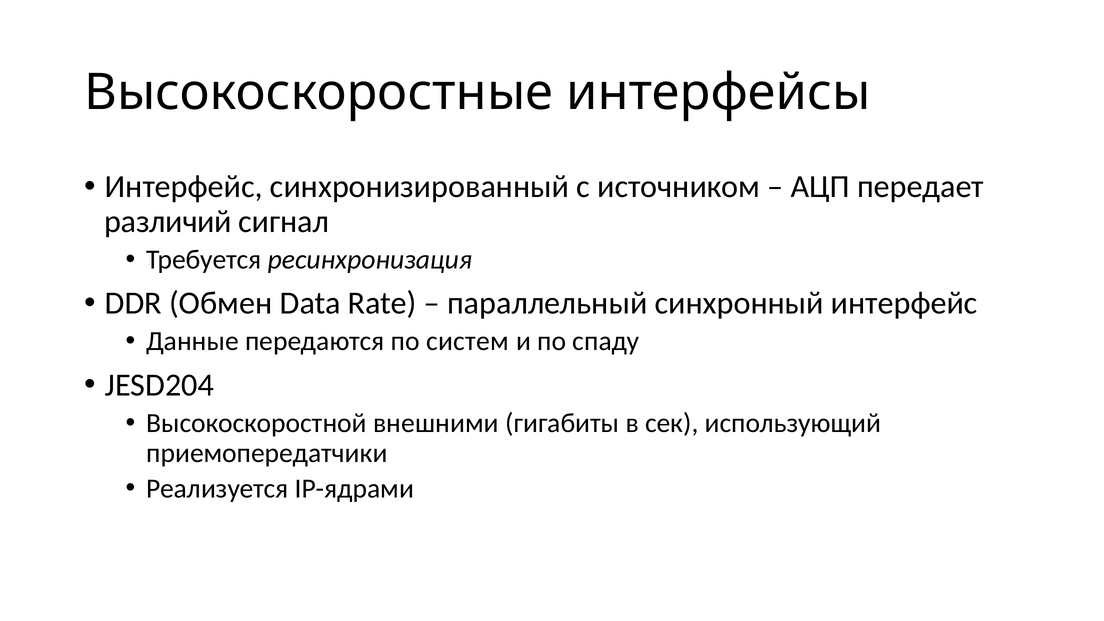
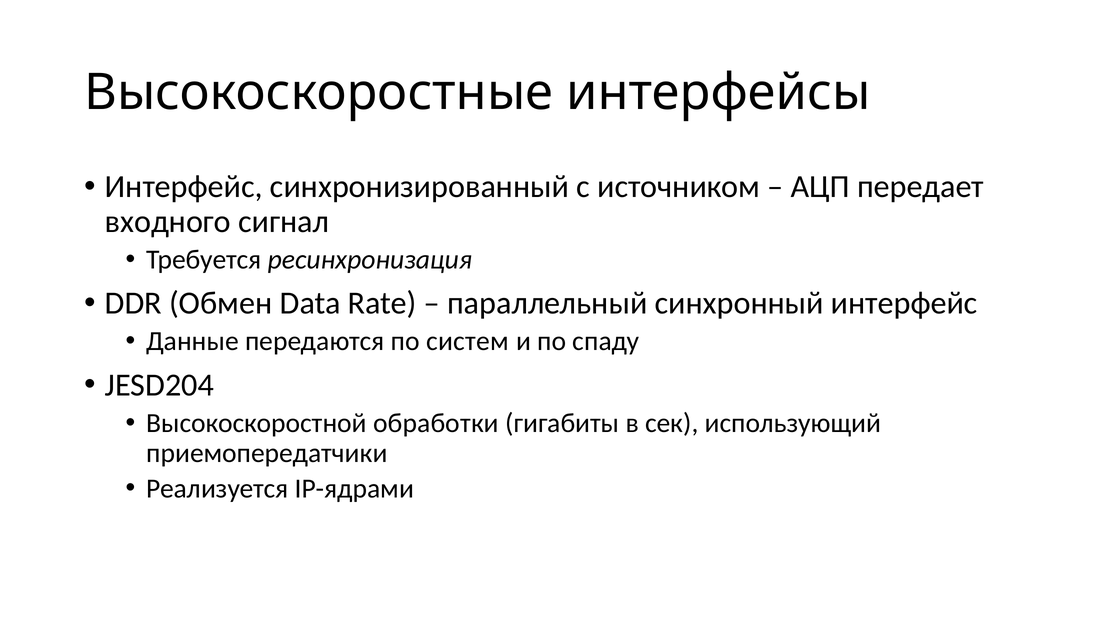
различий: различий -> входного
внешними: внешними -> обработки
